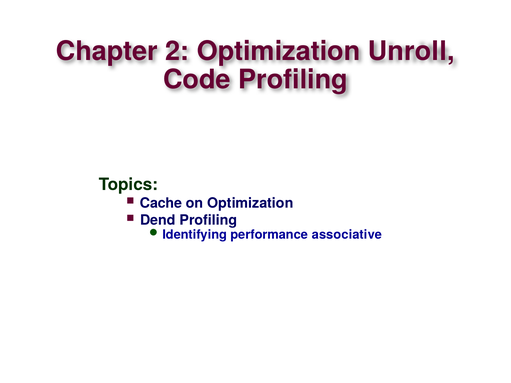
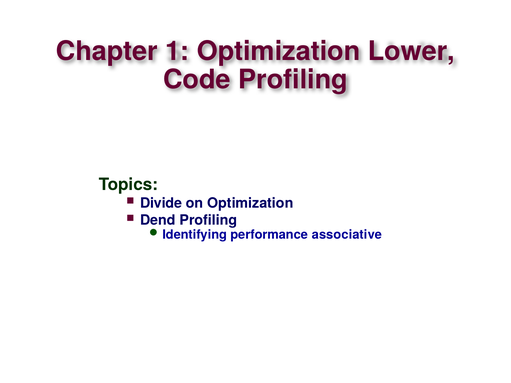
2: 2 -> 1
Unroll: Unroll -> Lower
Cache: Cache -> Divide
